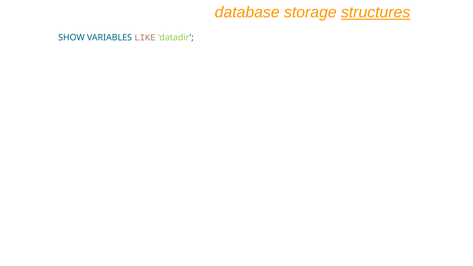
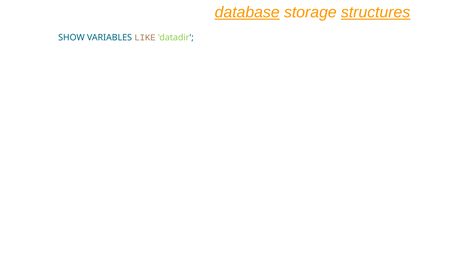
database underline: none -> present
